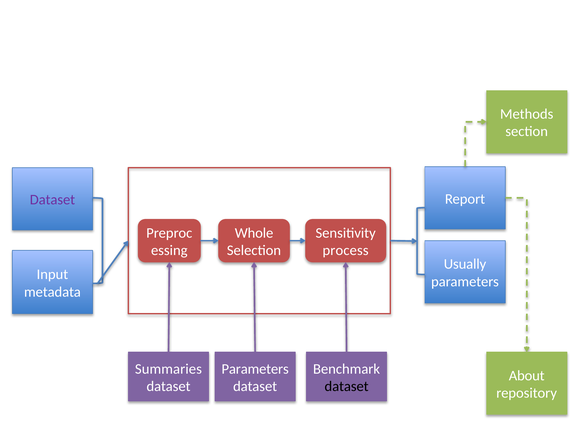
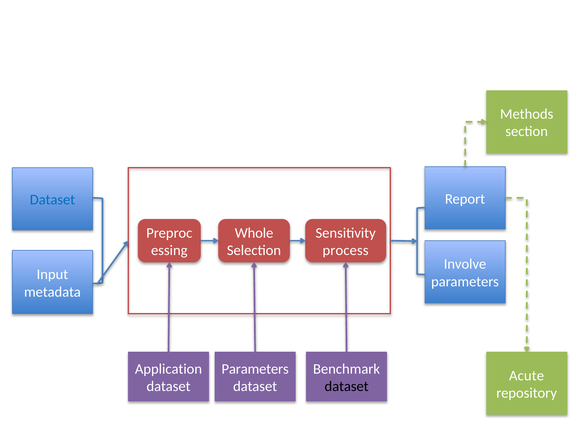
Dataset at (52, 200) colour: purple -> blue
Usually: Usually -> Involve
Summaries: Summaries -> Application
About: About -> Acute
